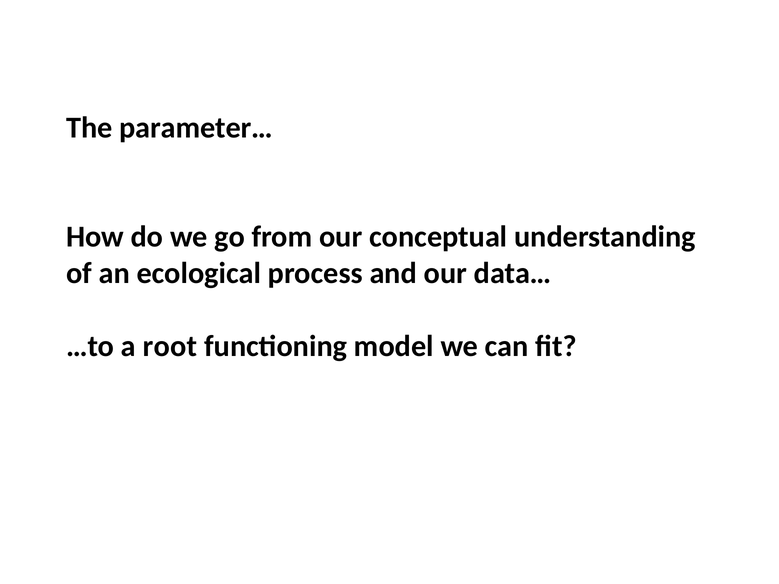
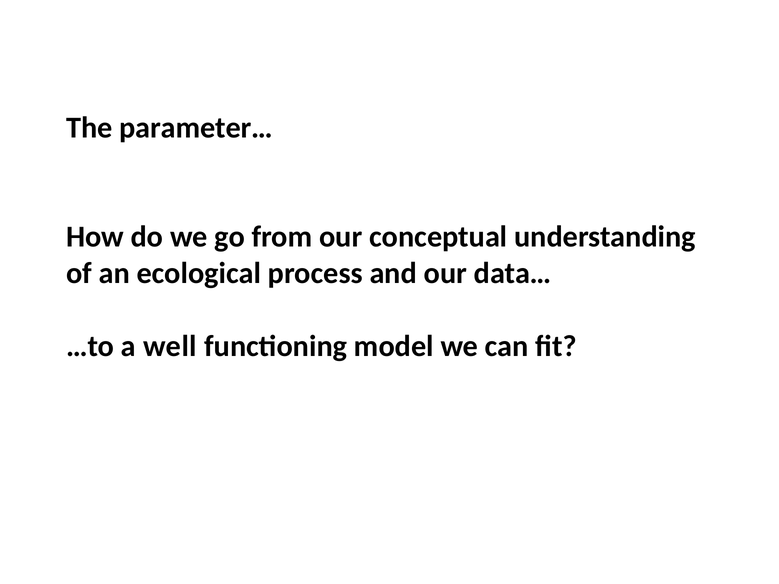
root: root -> well
